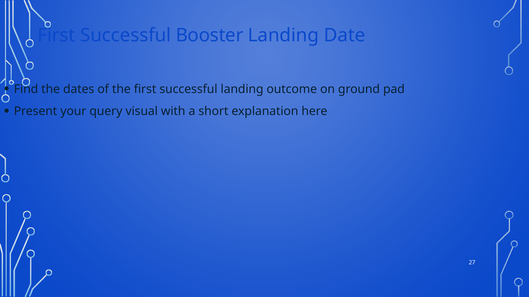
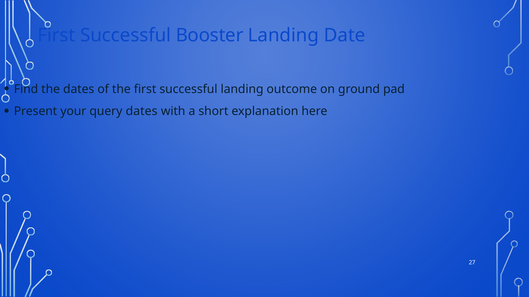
query visual: visual -> dates
